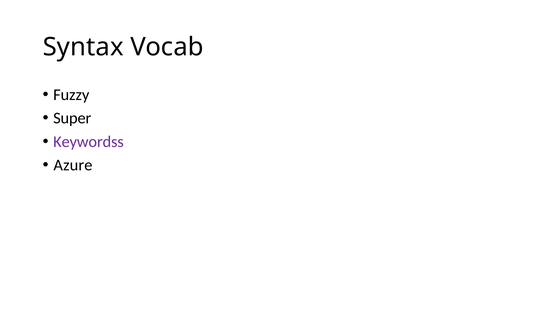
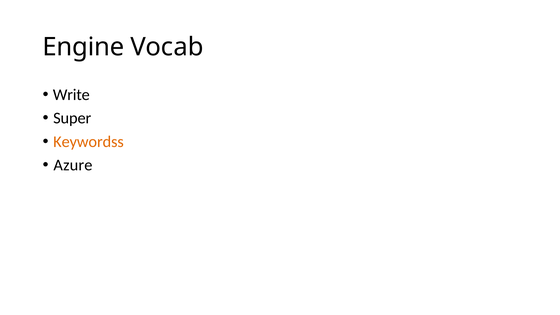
Syntax: Syntax -> Engine
Fuzzy: Fuzzy -> Write
Keywordss colour: purple -> orange
